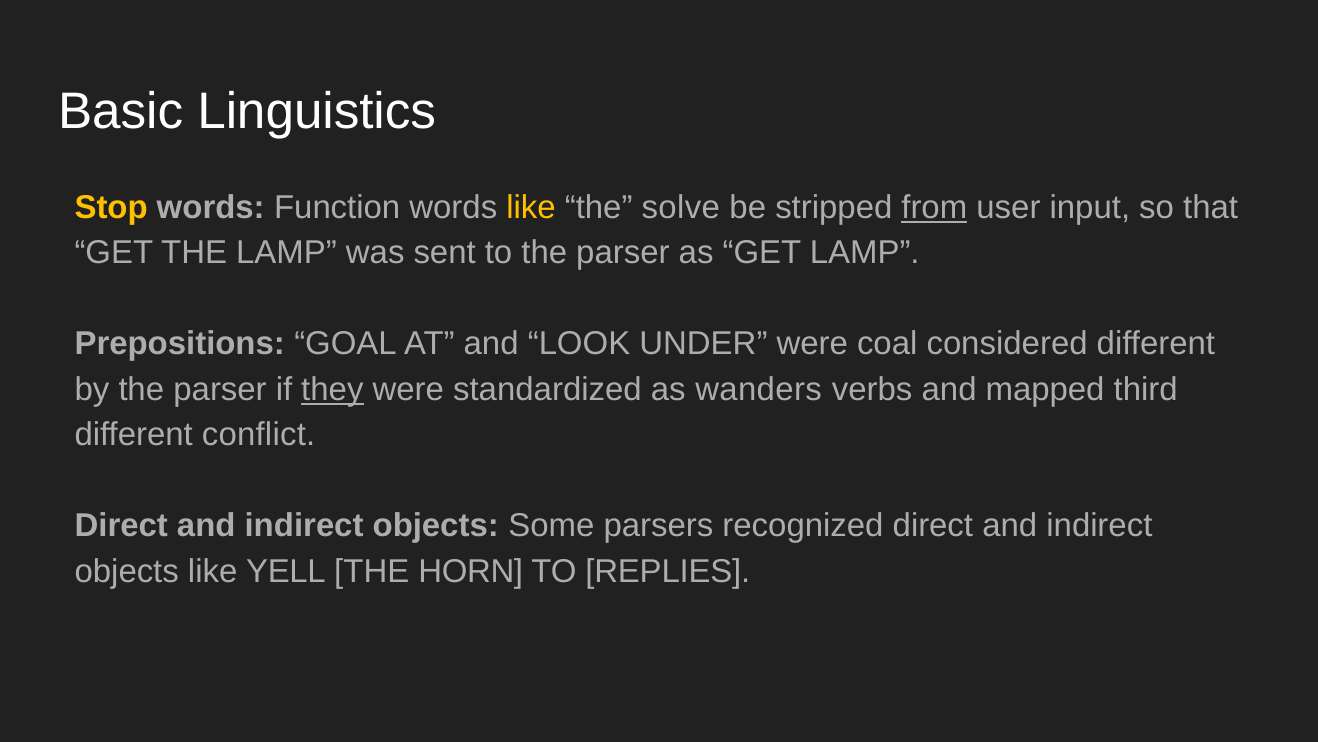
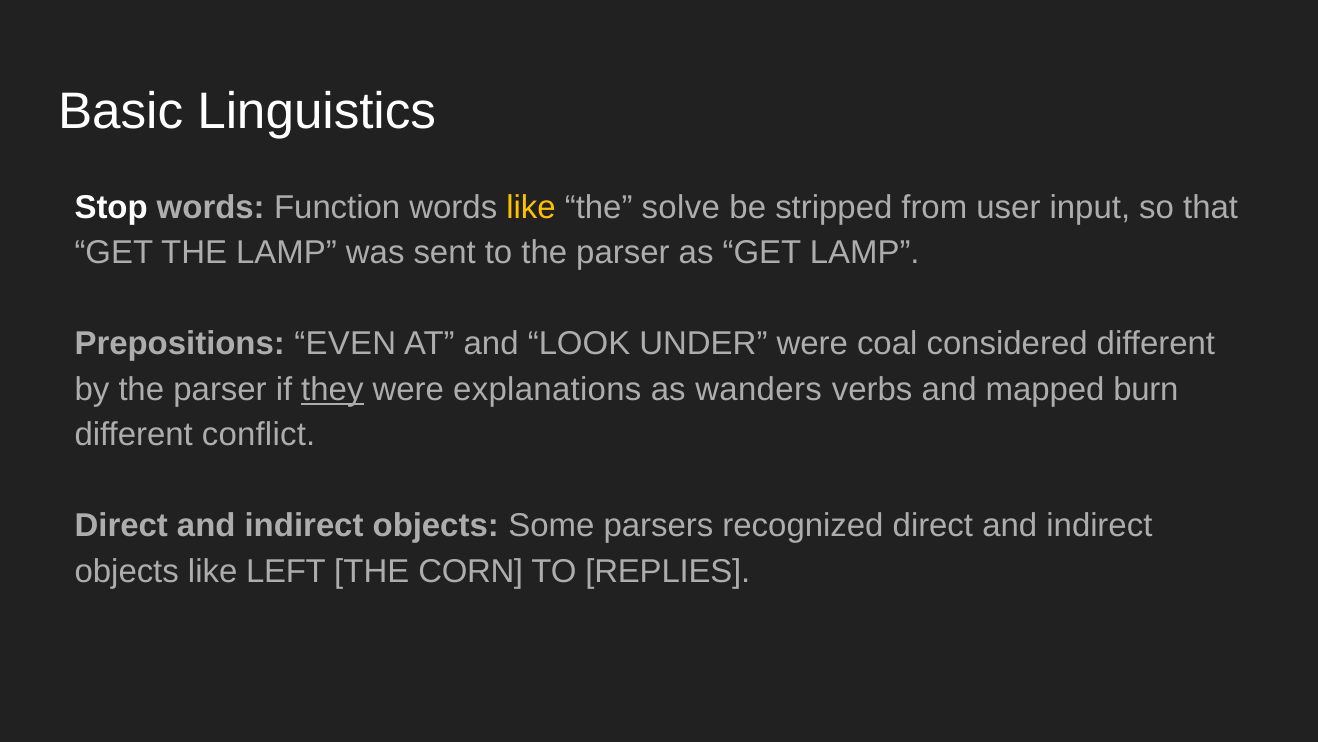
Stop colour: yellow -> white
from underline: present -> none
GOAL: GOAL -> EVEN
standardized: standardized -> explanations
third: third -> burn
YELL: YELL -> LEFT
HORN: HORN -> CORN
